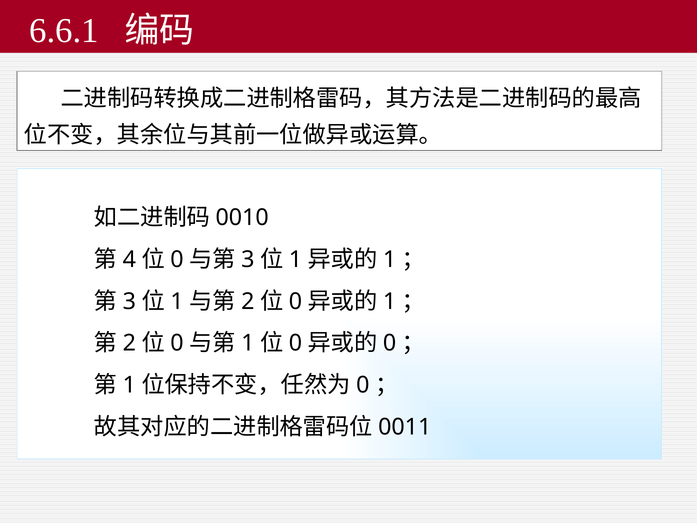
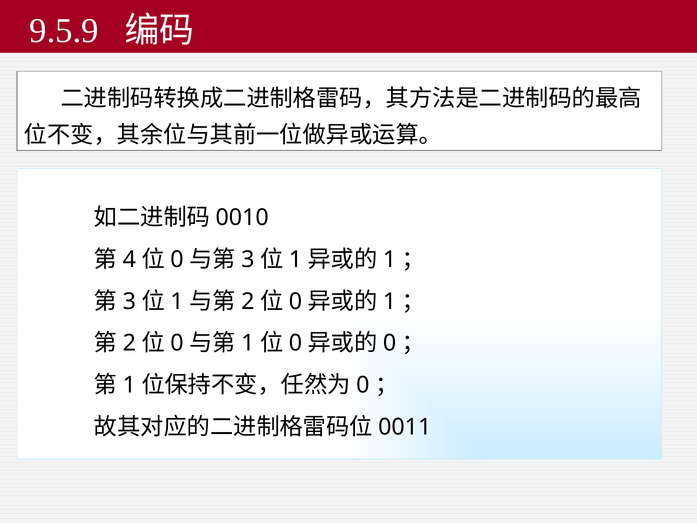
6.6.1: 6.6.1 -> 9.5.9
